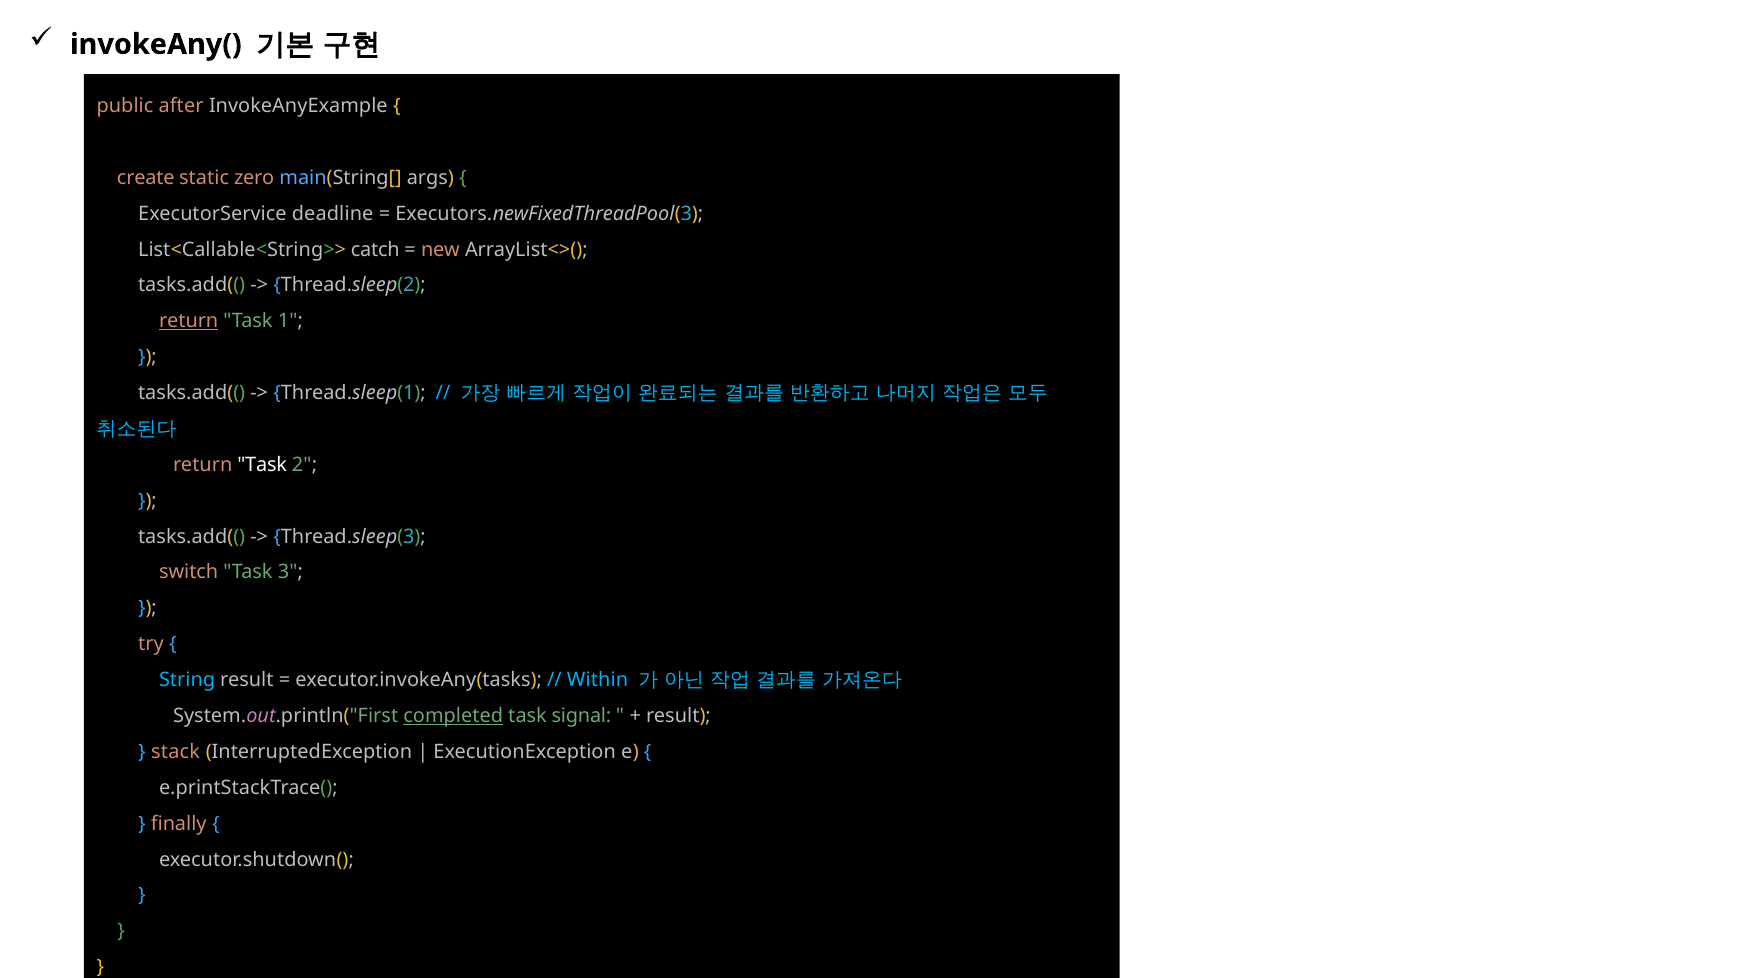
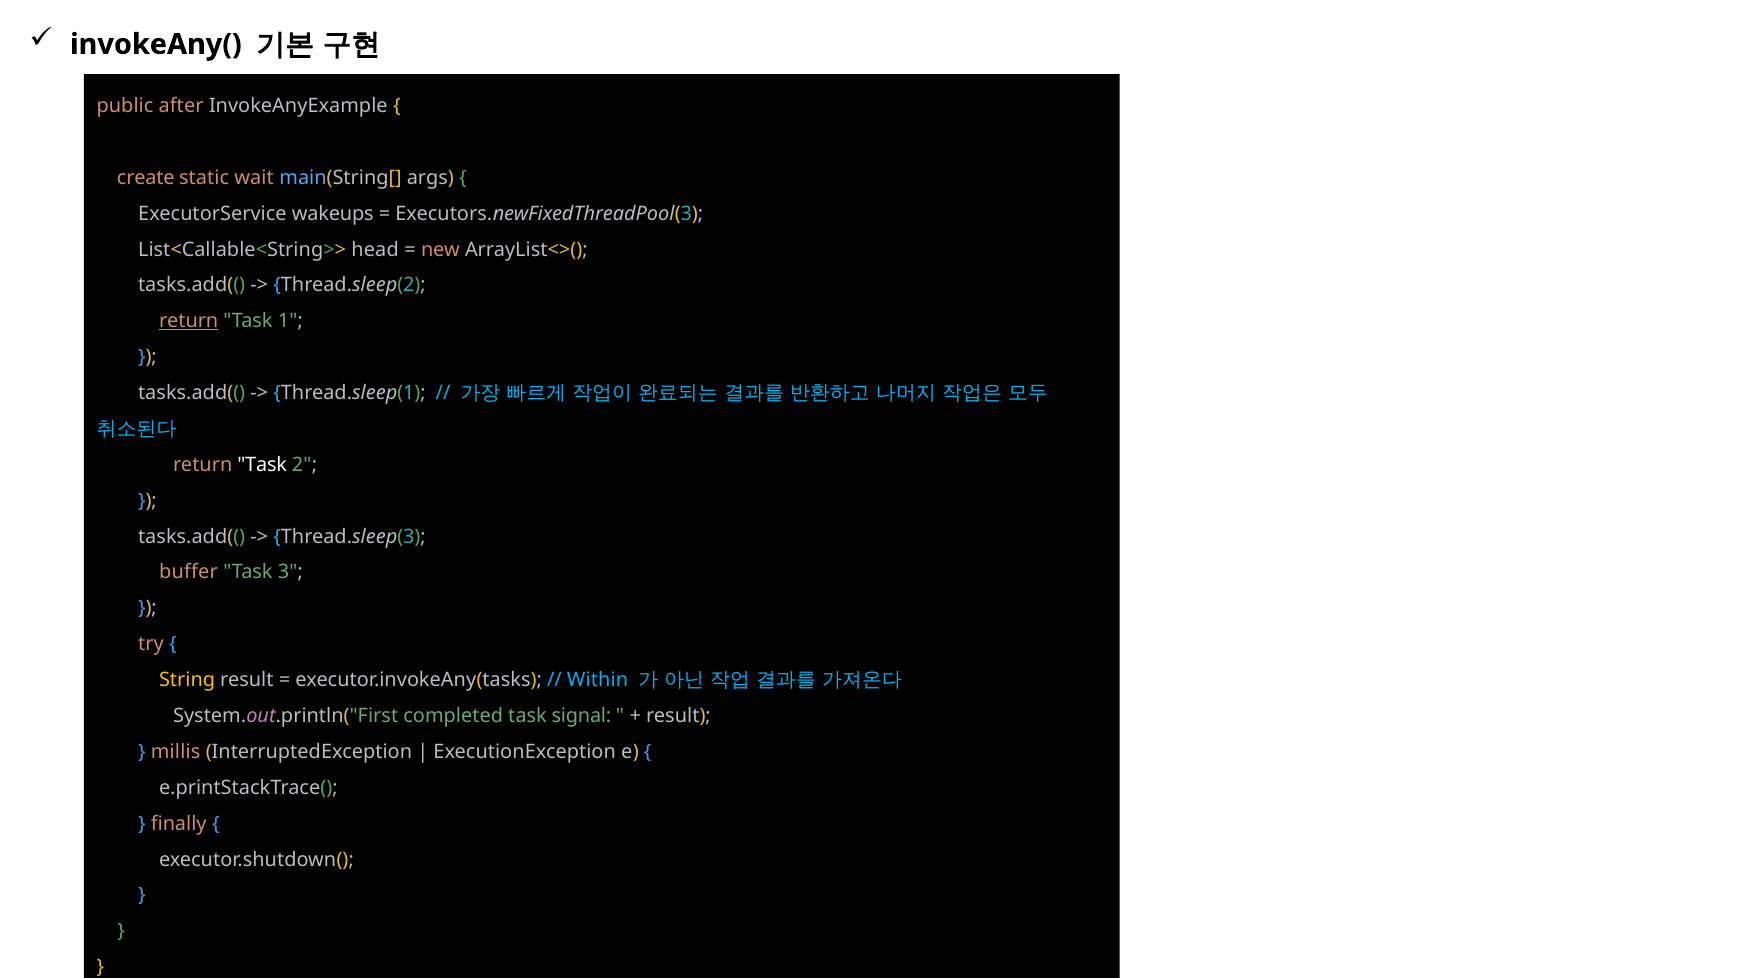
zero: zero -> wait
deadline: deadline -> wakeups
catch: catch -> head
switch: switch -> buffer
String colour: light blue -> yellow
completed underline: present -> none
stack: stack -> millis
